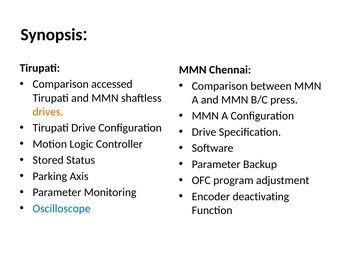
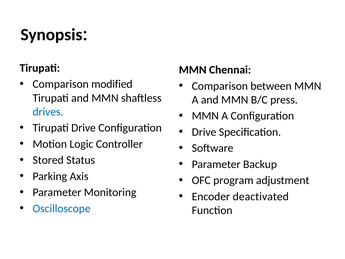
accessed: accessed -> modified
drives colour: orange -> blue
deactivating: deactivating -> deactivated
